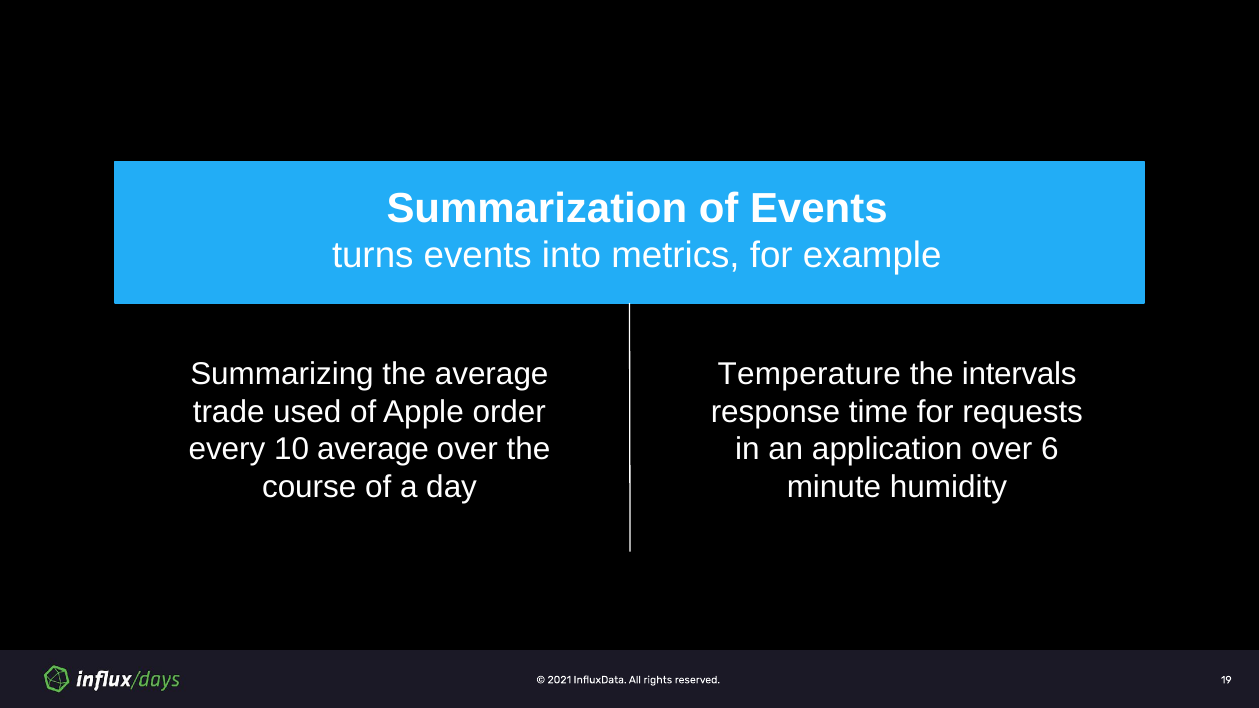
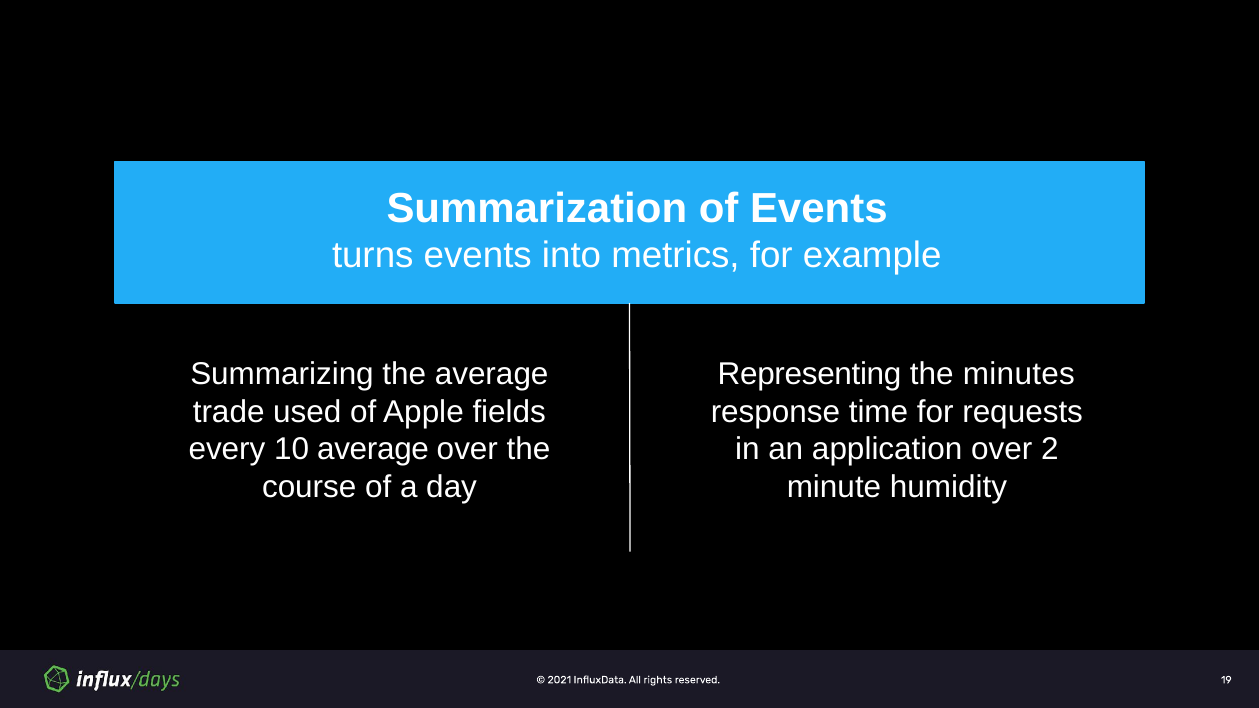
Temperature: Temperature -> Representing
intervals: intervals -> minutes
order: order -> fields
6: 6 -> 2
